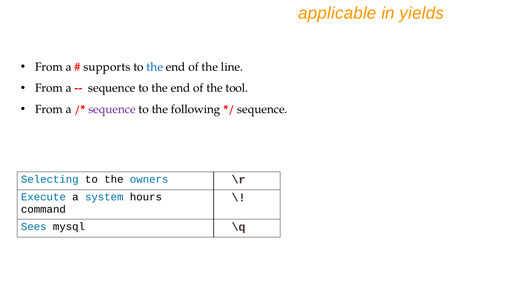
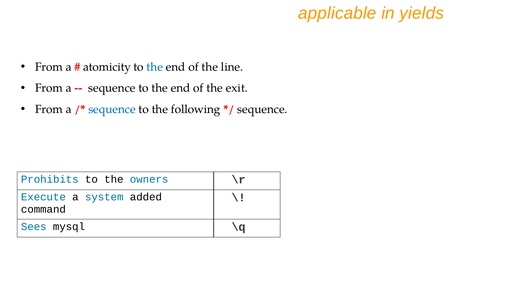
supports: supports -> atomicity
tool: tool -> exit
sequence at (112, 109) colour: purple -> blue
Selecting: Selecting -> Prohibits
hours: hours -> added
